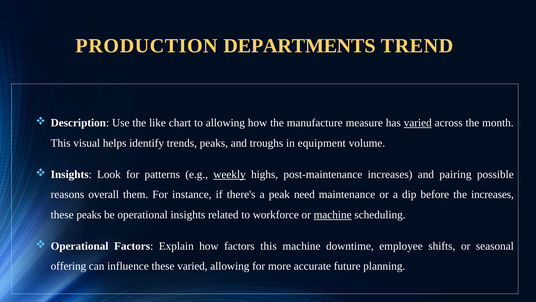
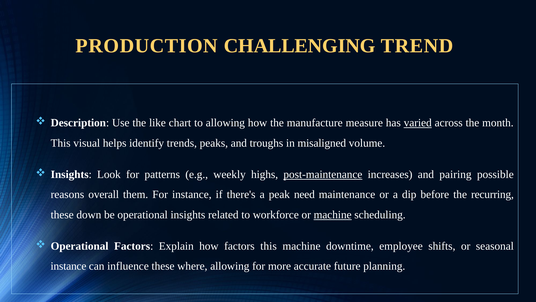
DEPARTMENTS: DEPARTMENTS -> CHALLENGING
equipment: equipment -> misaligned
weekly underline: present -> none
post-maintenance underline: none -> present
the increases: increases -> recurring
these peaks: peaks -> down
offering at (68, 266): offering -> instance
these varied: varied -> where
